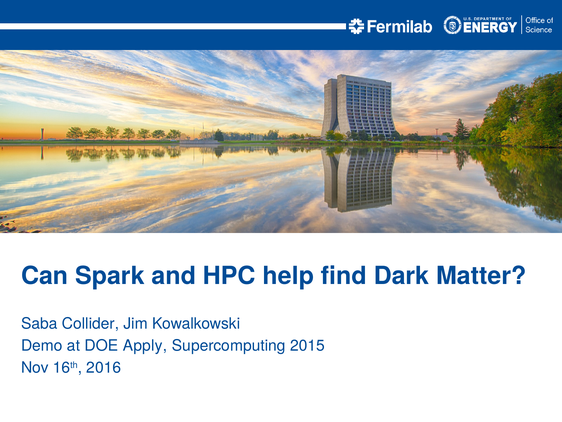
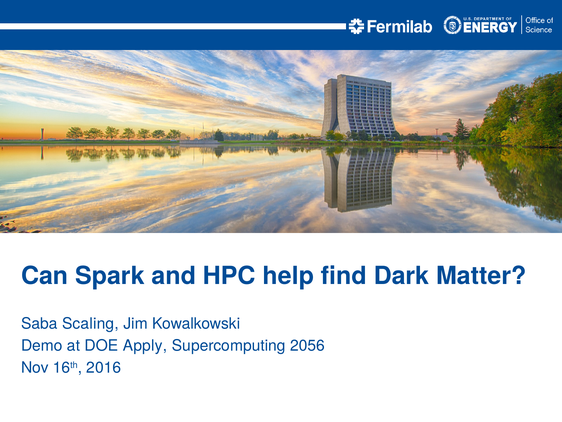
Collider: Collider -> Scaling
2015: 2015 -> 2056
